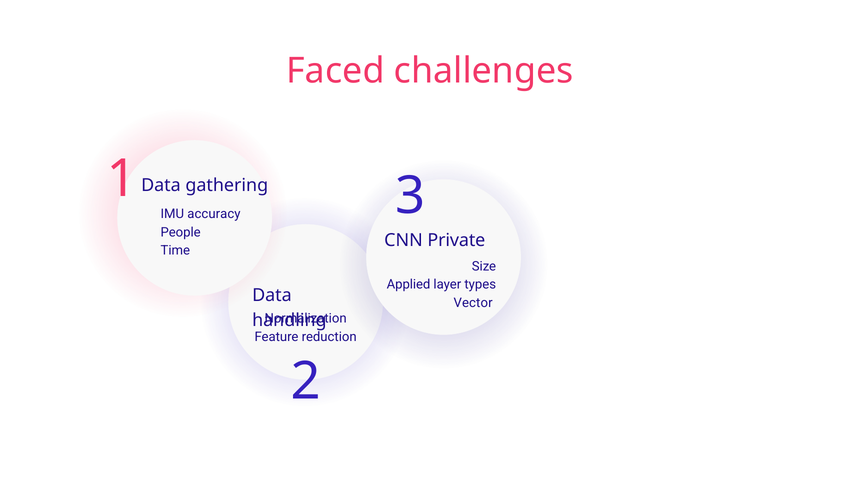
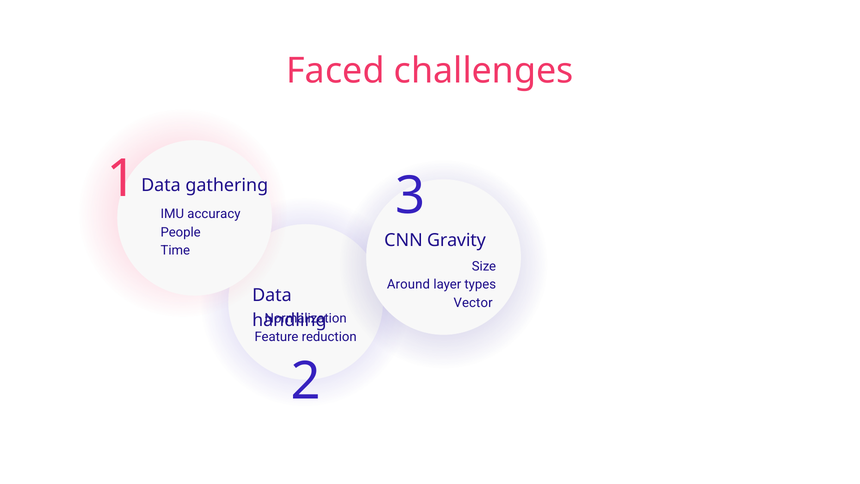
Private: Private -> Gravity
Applied: Applied -> Around
